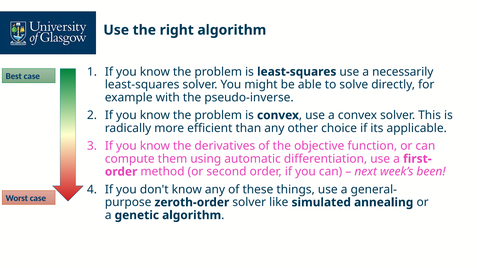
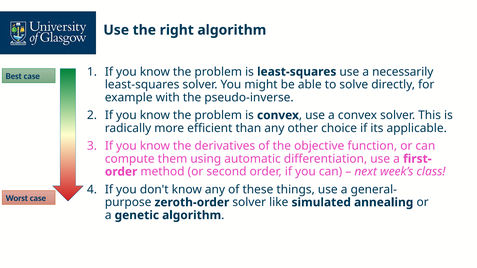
been: been -> class
